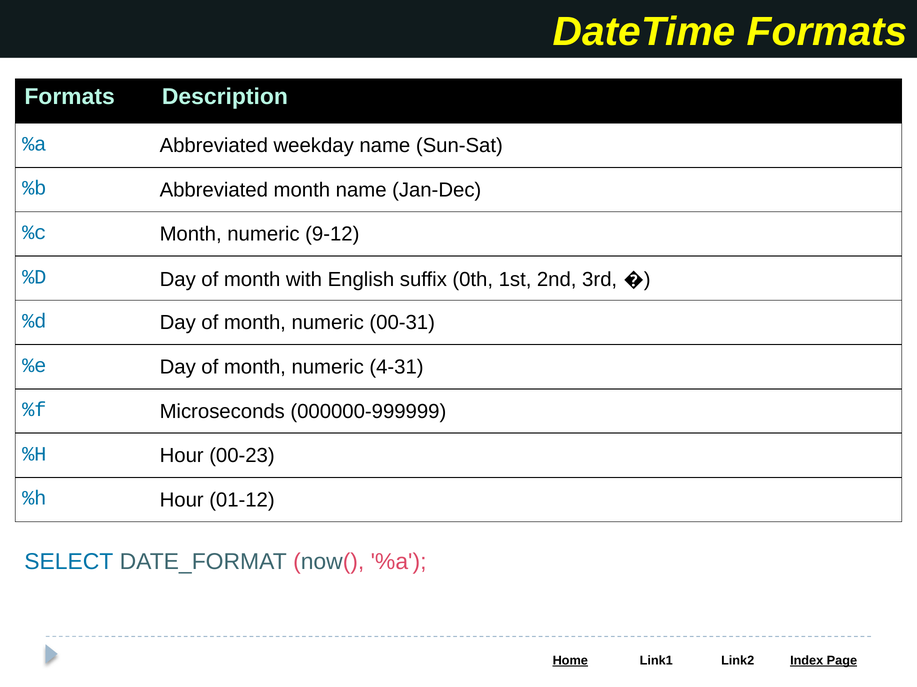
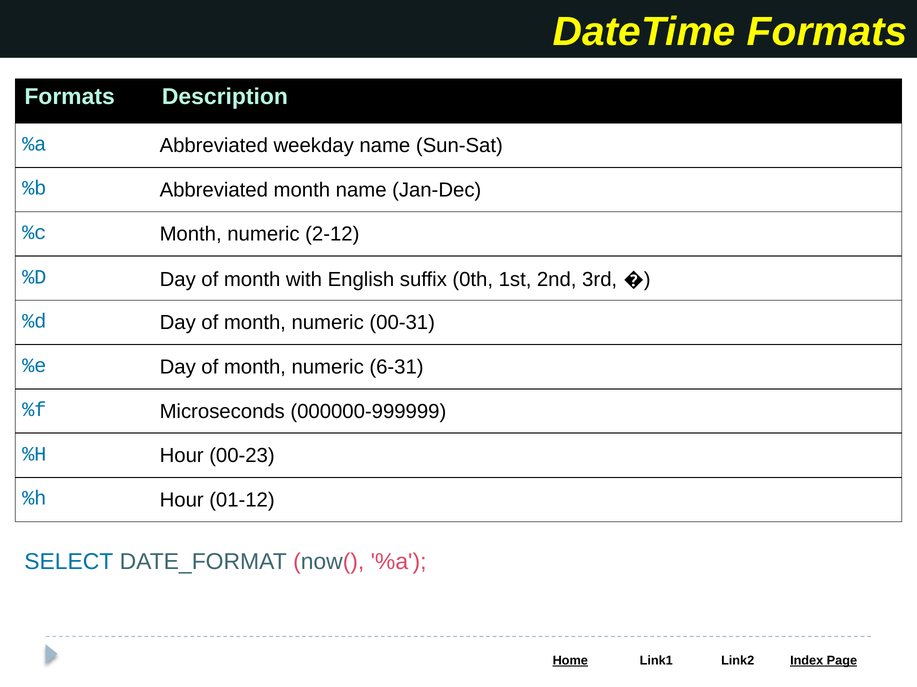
9-12: 9-12 -> 2-12
4-31: 4-31 -> 6-31
